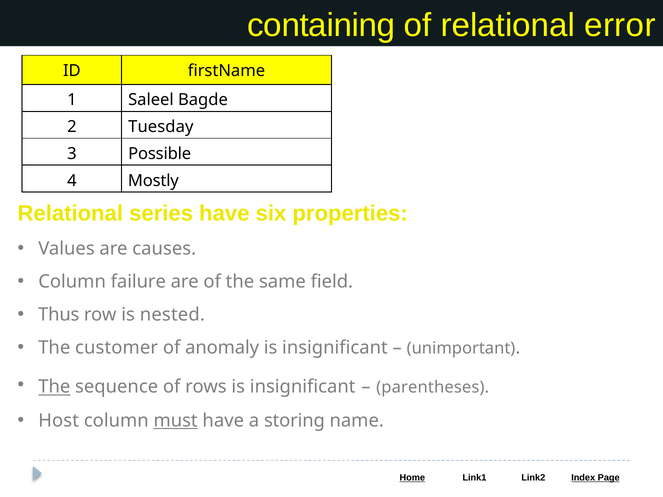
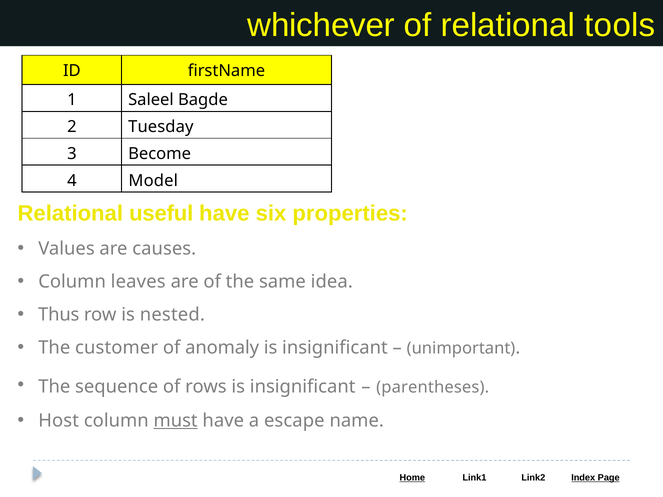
containing: containing -> whichever
error: error -> tools
Possible: Possible -> Become
Mostly: Mostly -> Model
series: series -> useful
failure: failure -> leaves
field: field -> idea
The at (54, 387) underline: present -> none
storing: storing -> escape
